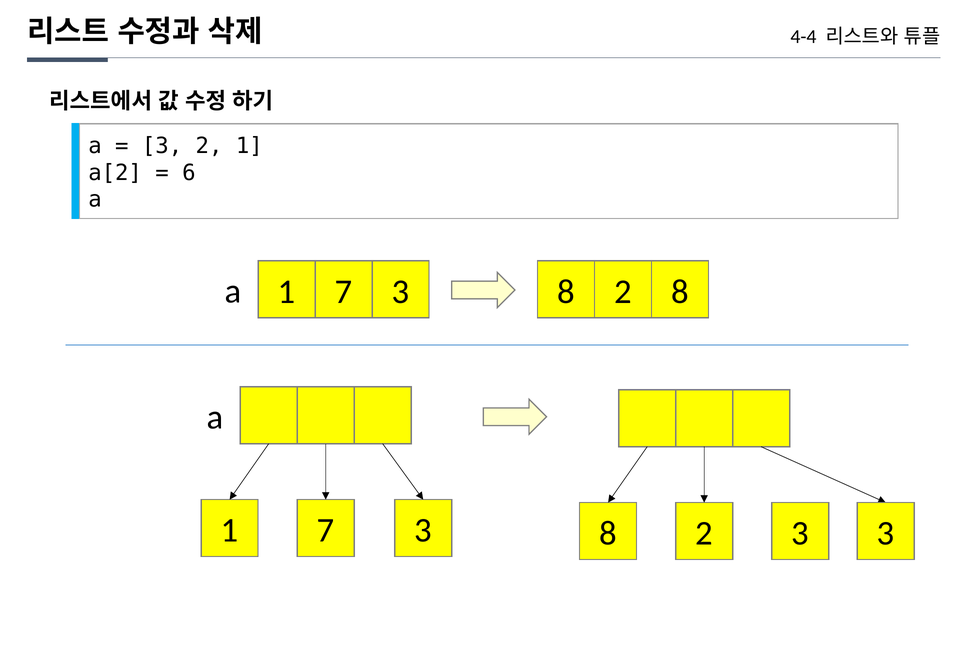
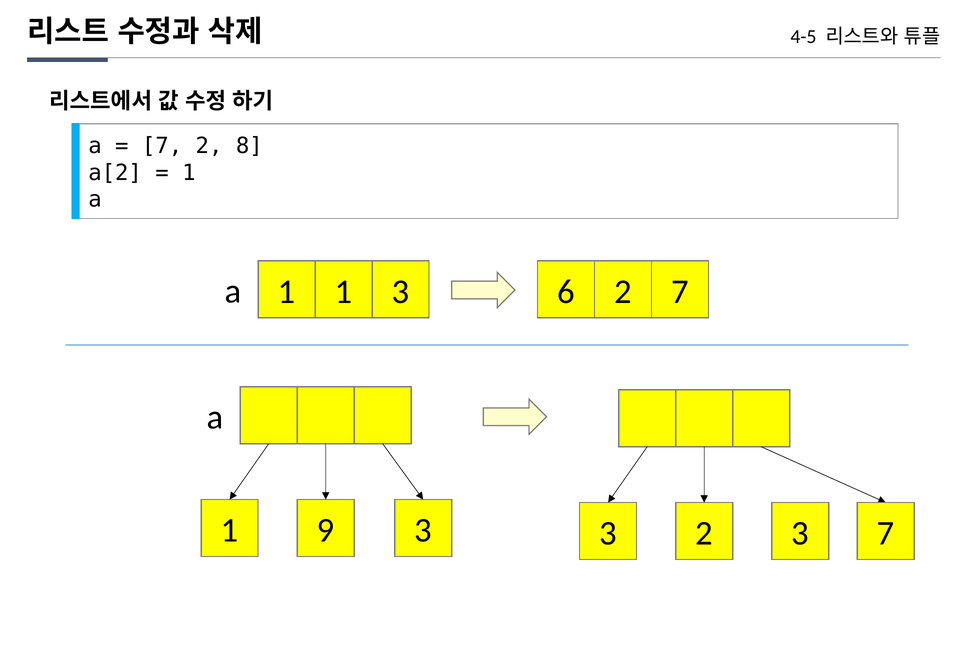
4-4: 4-4 -> 4-5
3 at (162, 146): 3 -> 7
2 1: 1 -> 8
6 at (189, 173): 6 -> 1
a 8: 8 -> 6
2 8: 8 -> 7
7 at (344, 292): 7 -> 1
7 at (326, 531): 7 -> 9
3 8: 8 -> 3
3 3: 3 -> 7
